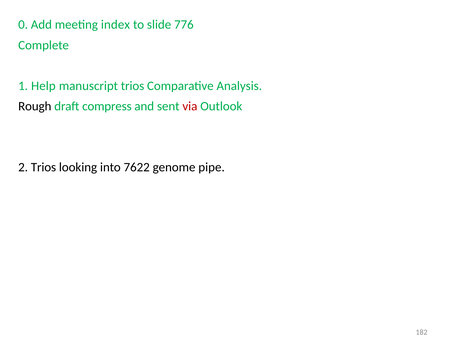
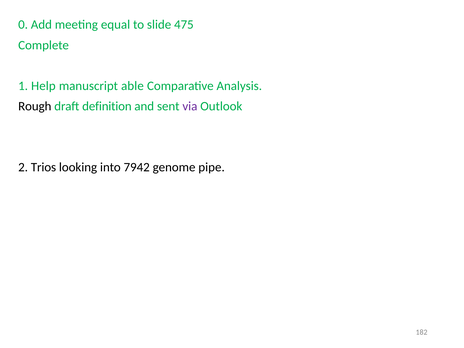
index: index -> equal
776: 776 -> 475
manuscript trios: trios -> able
compress: compress -> definition
via colour: red -> purple
7622: 7622 -> 7942
